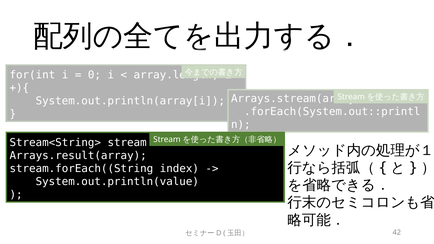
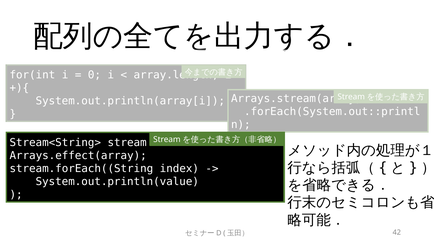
Arrays.result(array: Arrays.result(array -> Arrays.effect(array
